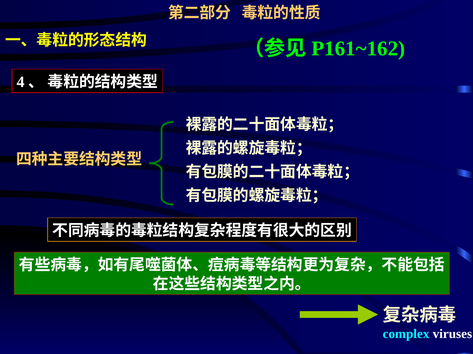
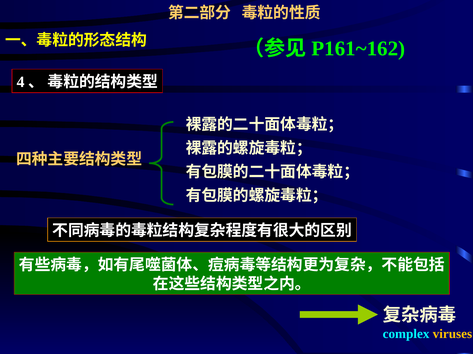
viruses colour: white -> yellow
